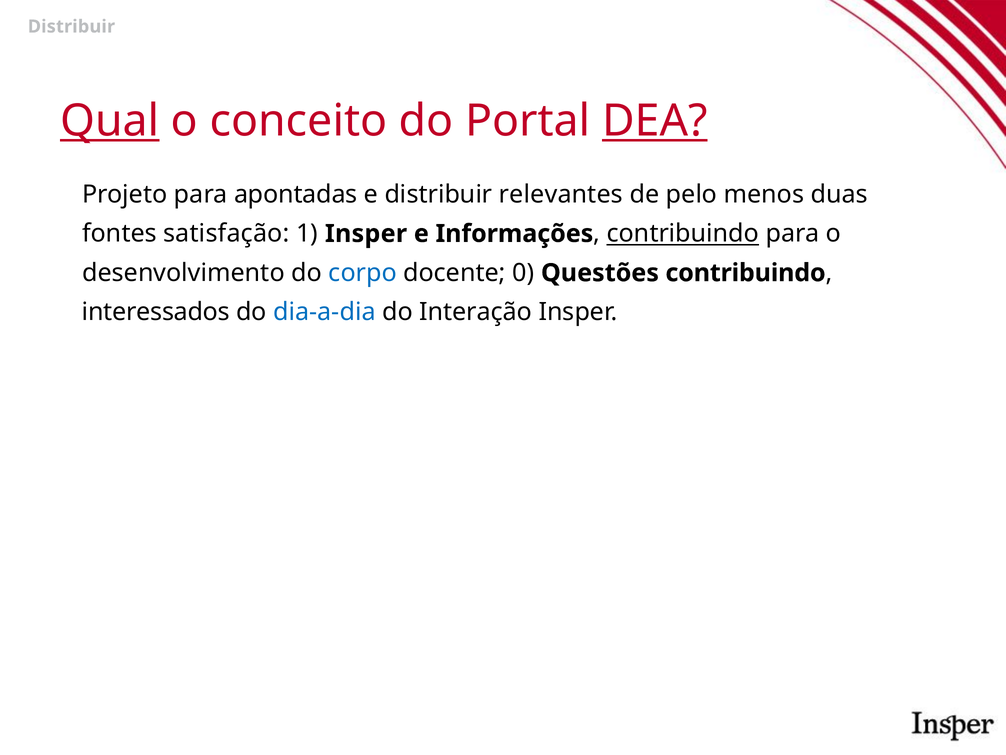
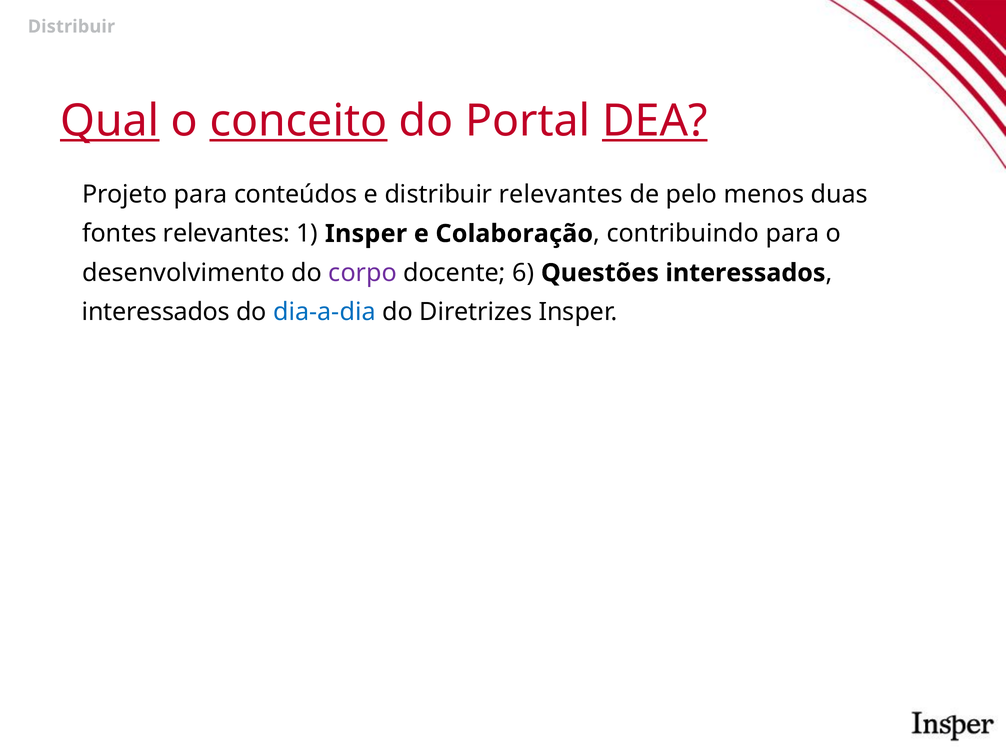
conceito underline: none -> present
apontadas: apontadas -> conteúdos
fontes satisfação: satisfação -> relevantes
Informações: Informações -> Colaboração
contribuindo at (683, 234) underline: present -> none
corpo colour: blue -> purple
0: 0 -> 6
Questões contribuindo: contribuindo -> interessados
Interação: Interação -> Diretrizes
